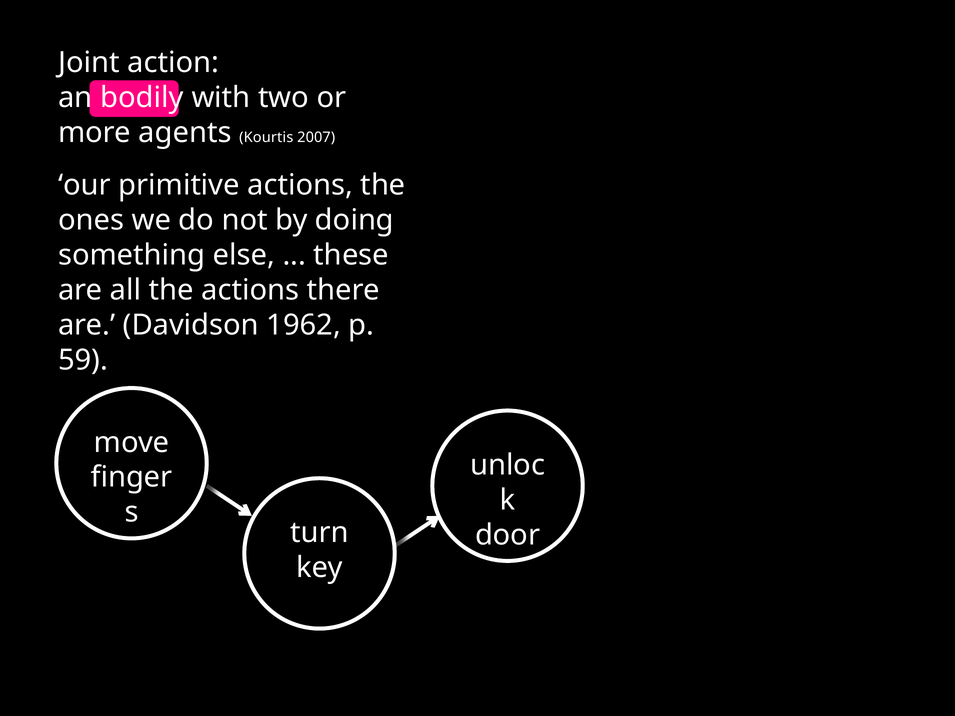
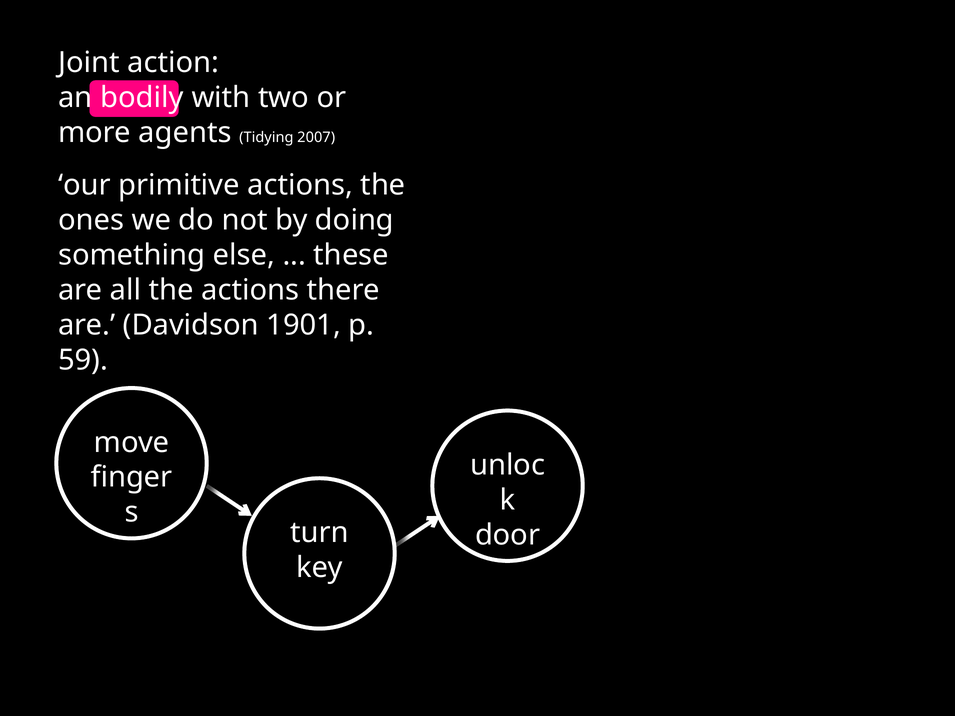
Kourtis: Kourtis -> Tidying
1962: 1962 -> 1901
